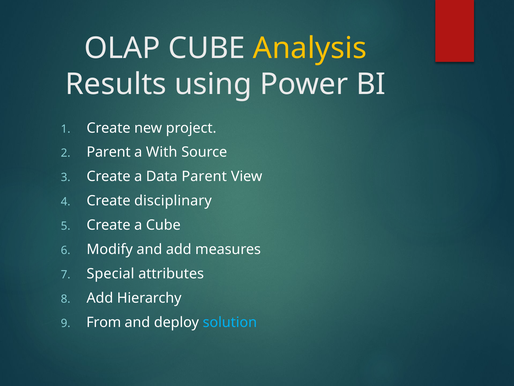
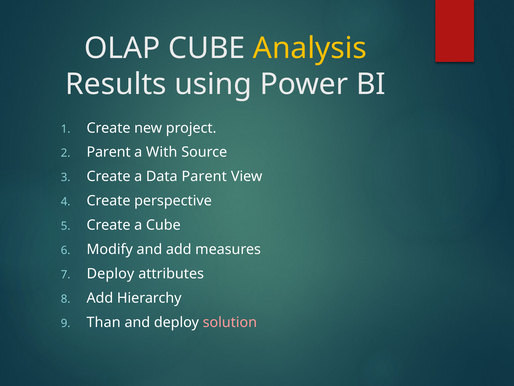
disciplinary: disciplinary -> perspective
Special at (110, 273): Special -> Deploy
From: From -> Than
solution colour: light blue -> pink
